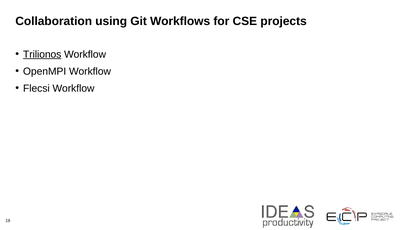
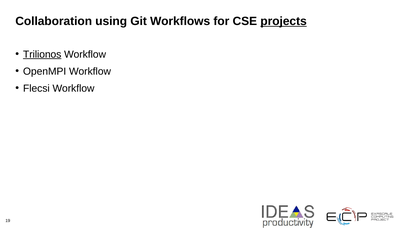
projects underline: none -> present
